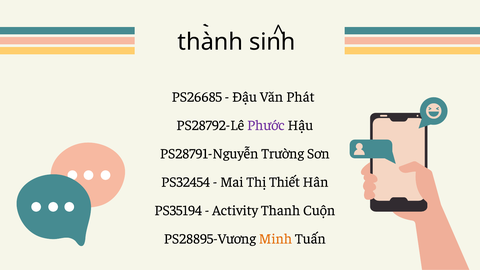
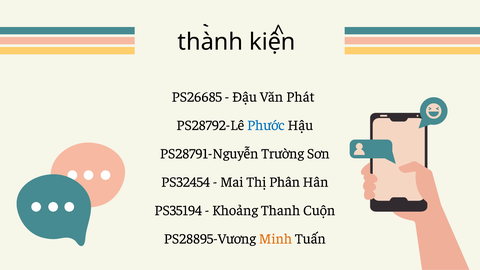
sinh: sinh -> kiện
Phước colour: purple -> blue
Thiết: Thiết -> Phân
Activity: Activity -> Khoảng
